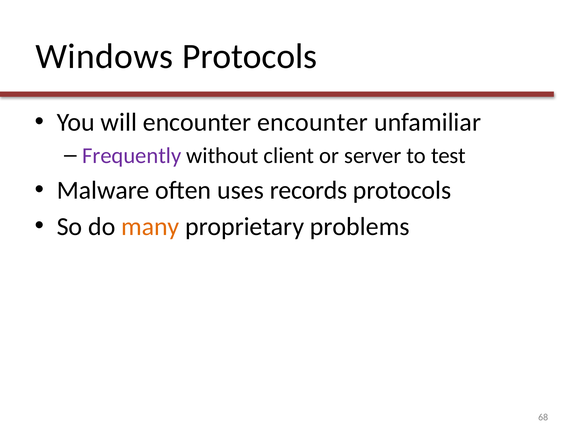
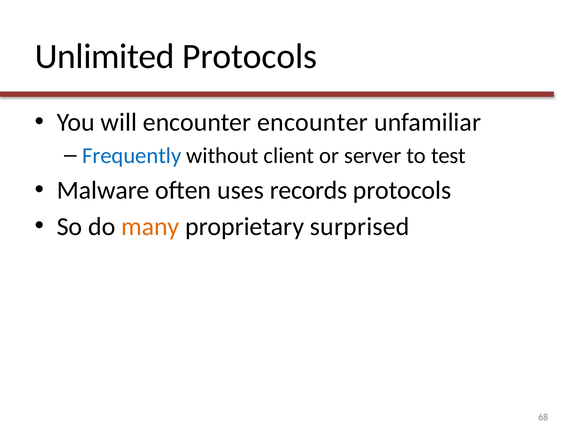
Windows: Windows -> Unlimited
Frequently colour: purple -> blue
problems: problems -> surprised
